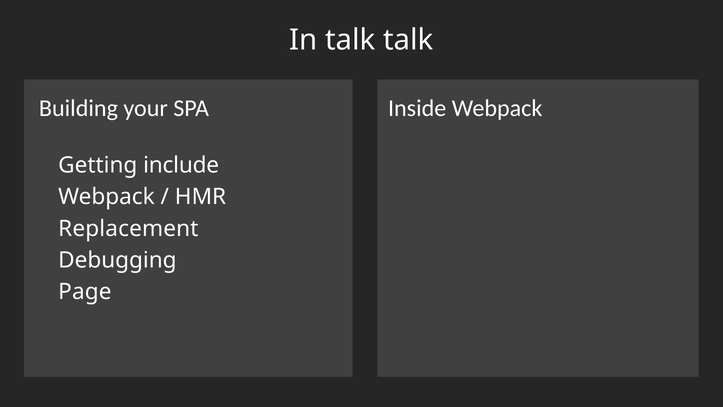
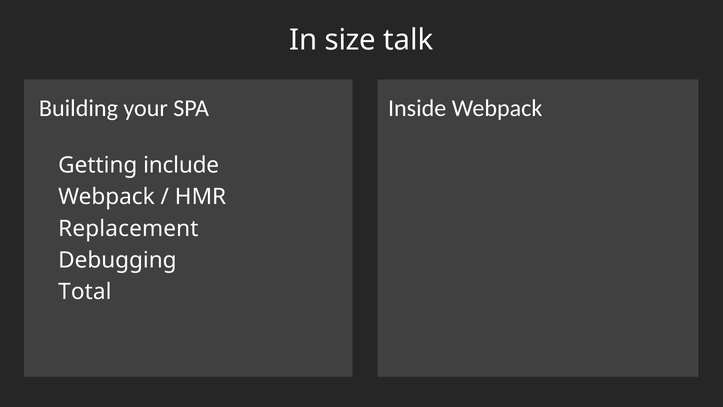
In talk: talk -> size
Page: Page -> Total
